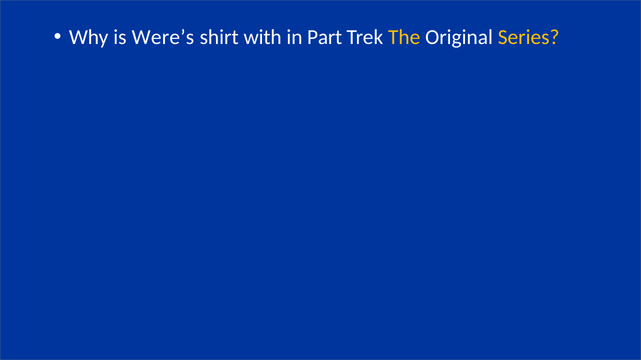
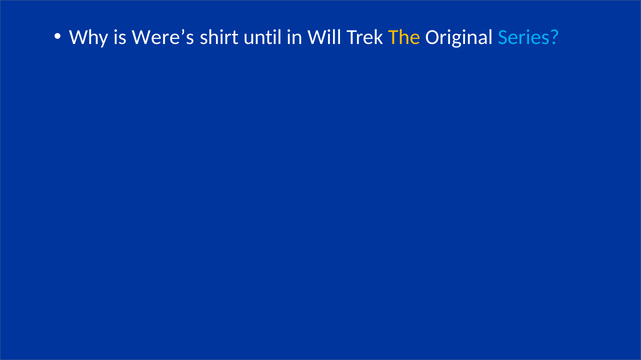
with: with -> until
Part: Part -> Will
Series colour: yellow -> light blue
